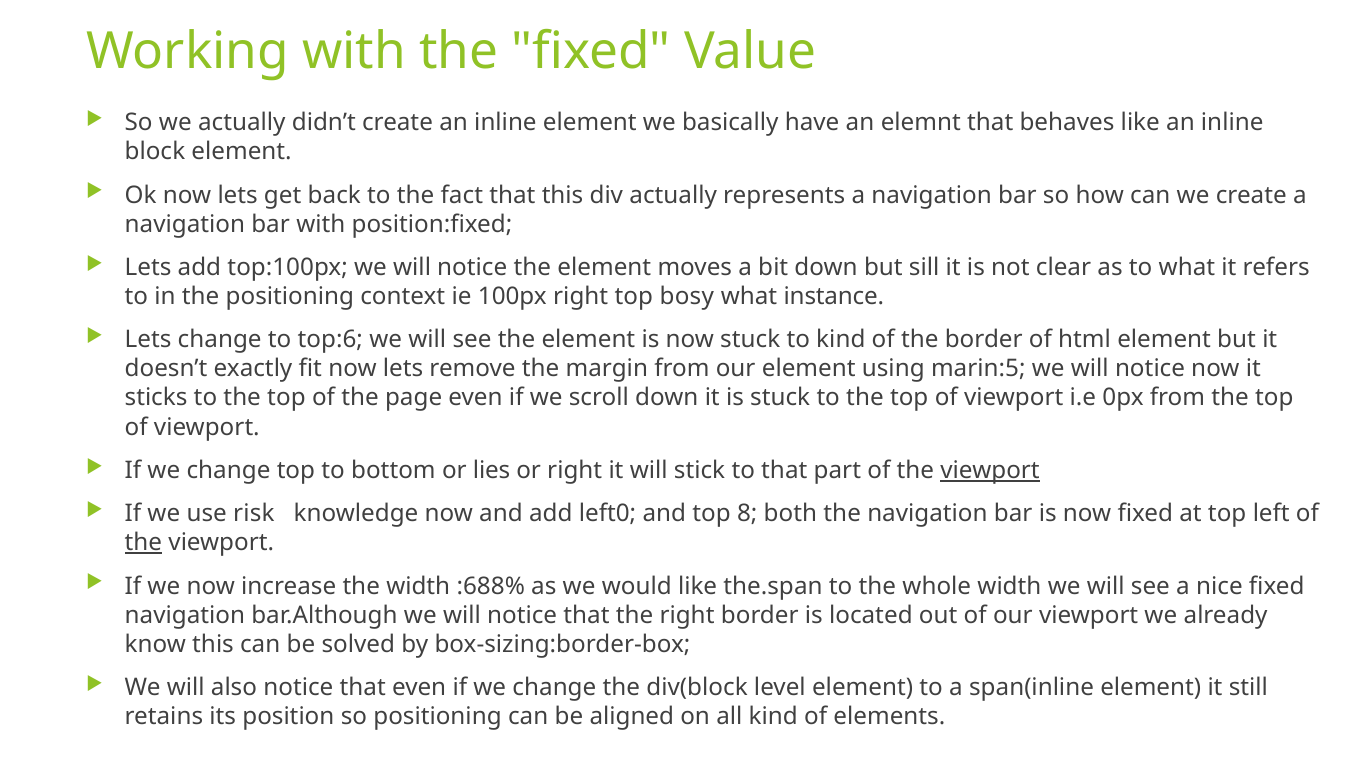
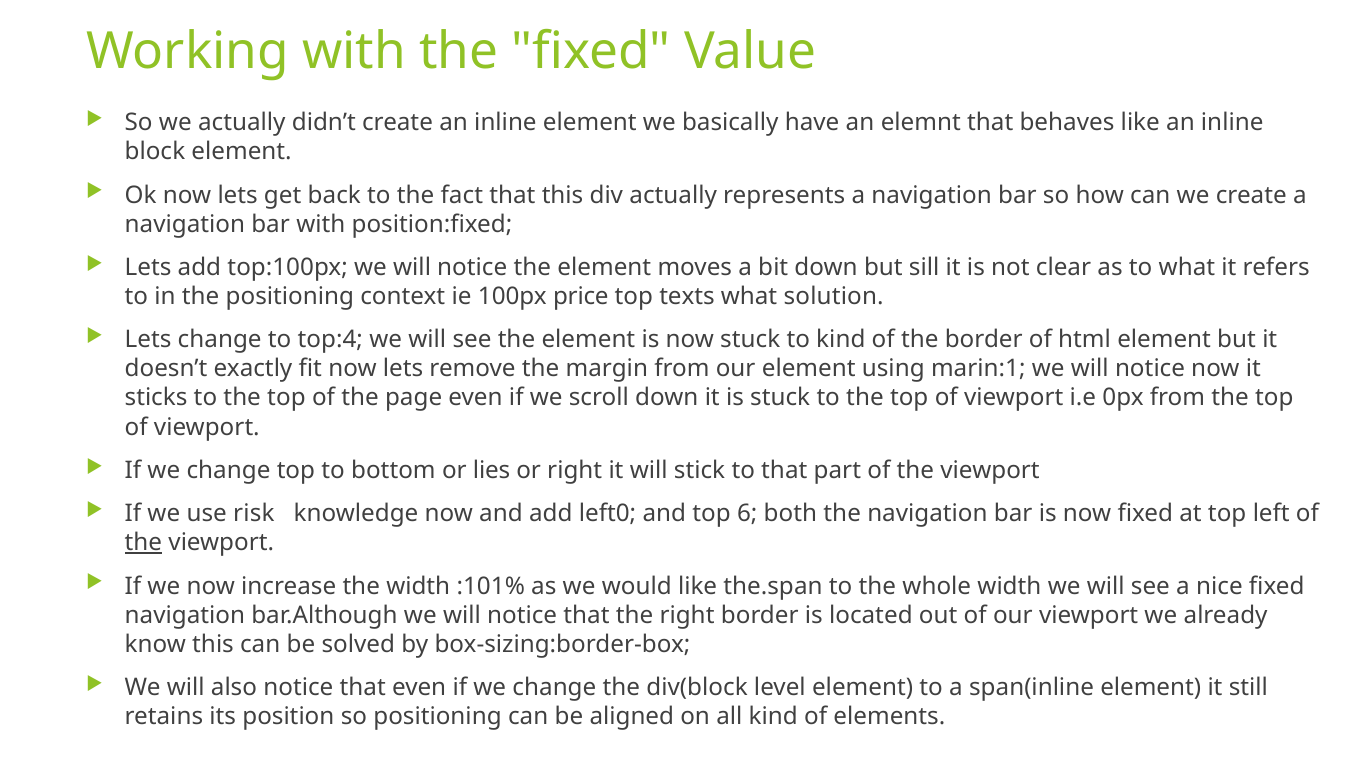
100px right: right -> price
bosy: bosy -> texts
instance: instance -> solution
top:6: top:6 -> top:4
marin:5: marin:5 -> marin:1
viewport at (990, 471) underline: present -> none
8: 8 -> 6
:688%: :688% -> :101%
